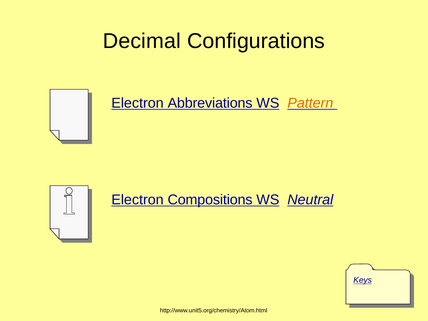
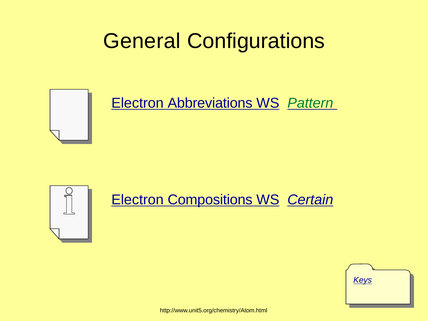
Decimal: Decimal -> General
Pattern colour: orange -> green
Neutral: Neutral -> Certain
